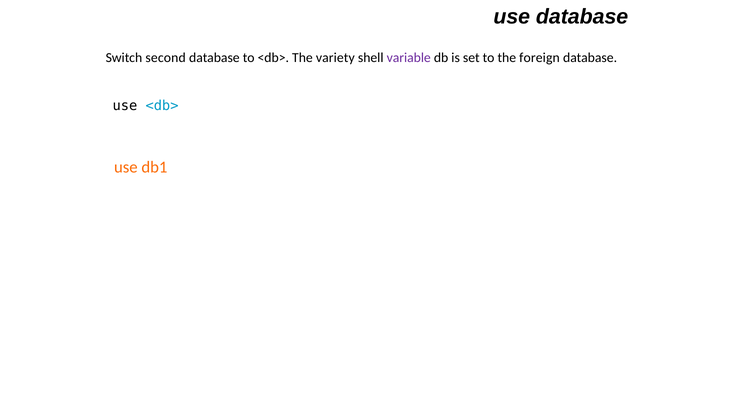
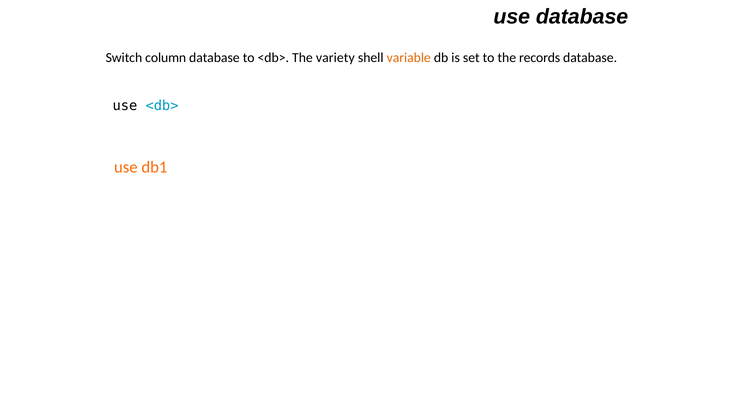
second: second -> column
variable colour: purple -> orange
foreign: foreign -> records
